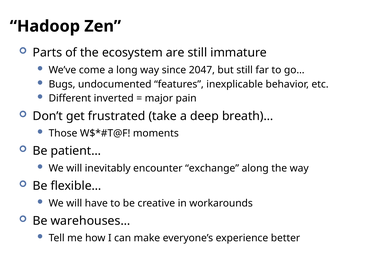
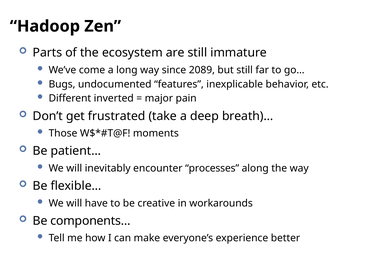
2047: 2047 -> 2089
exchange: exchange -> processes
warehouses…: warehouses… -> components…
